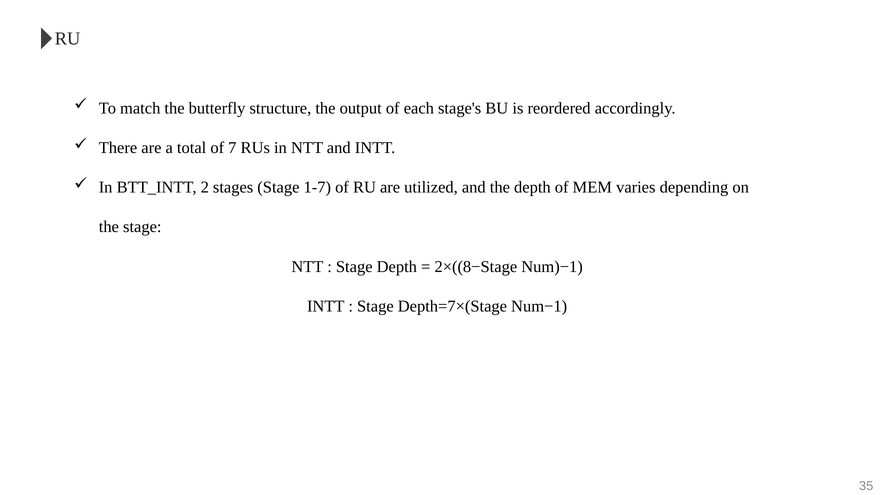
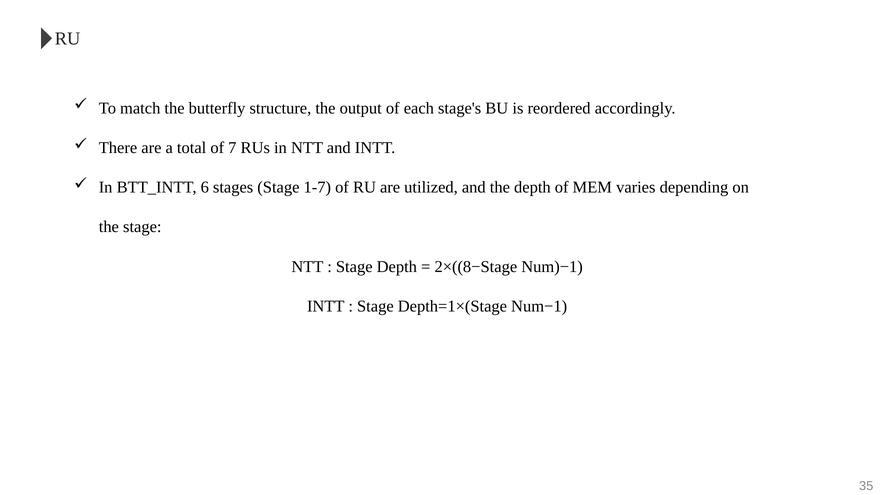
2: 2 -> 6
Depth=7×(Stage: Depth=7×(Stage -> Depth=1×(Stage
